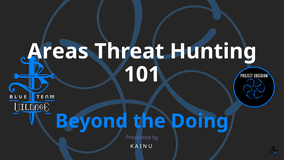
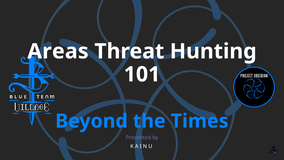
Doing: Doing -> Times
